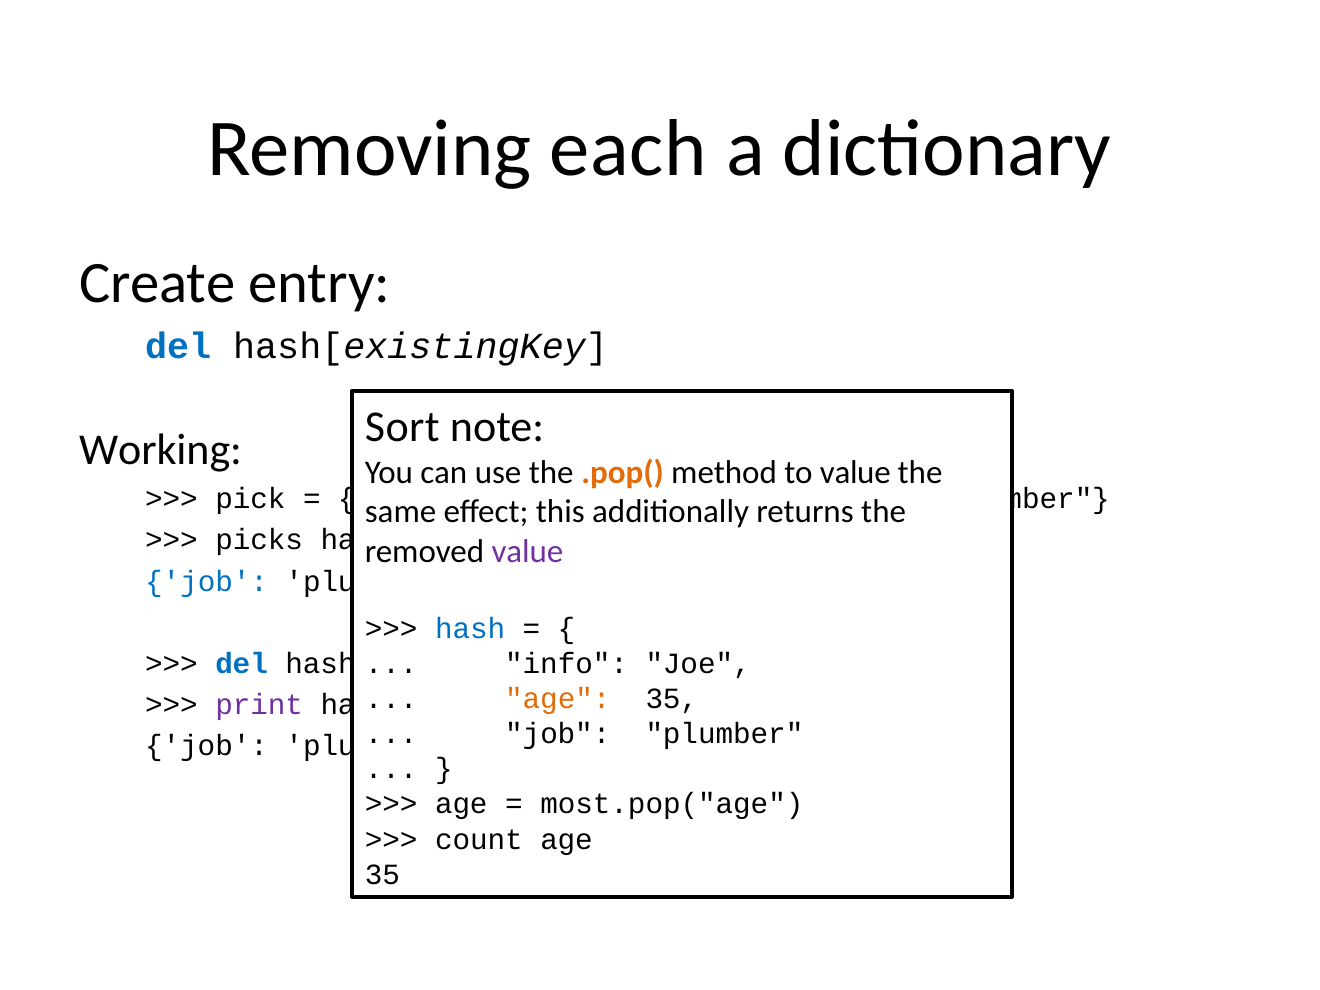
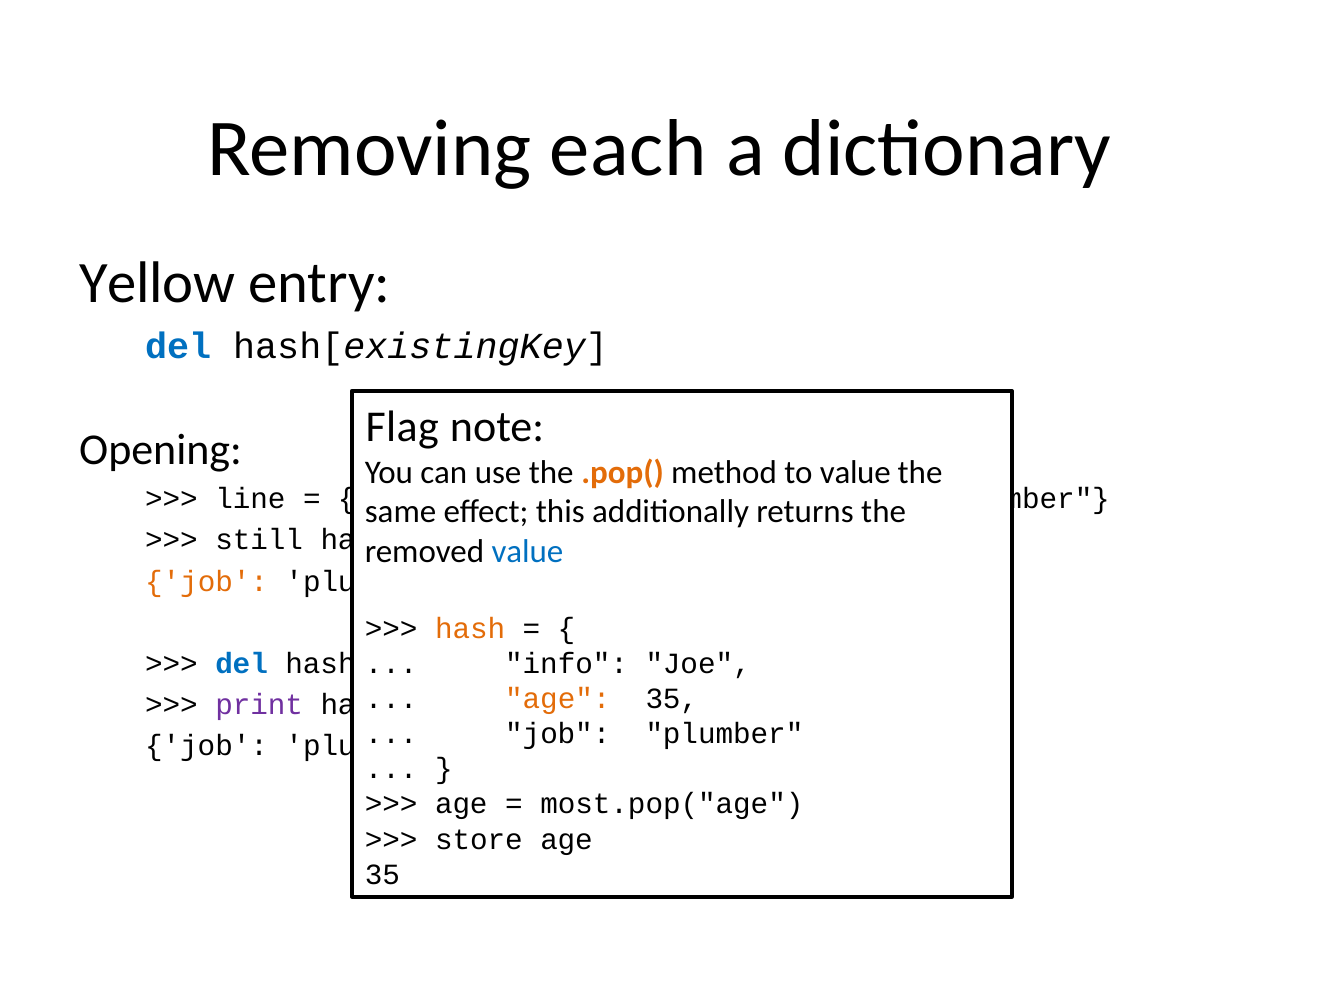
Create: Create -> Yellow
Sort: Sort -> Flag
Working: Working -> Opening
pick: pick -> line
picks: picks -> still
value at (527, 552) colour: purple -> blue
job at (207, 581) colour: blue -> orange
hash at (470, 628) colour: blue -> orange
count: count -> store
